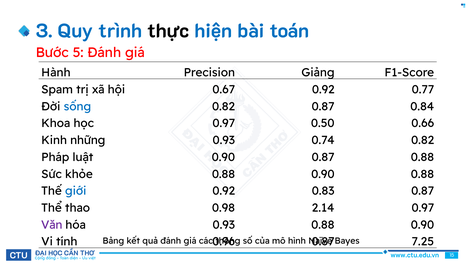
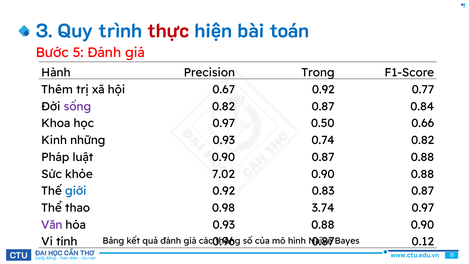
thực colour: black -> red
Giảng: Giảng -> Trong
Spam: Spam -> Thêm
sống colour: blue -> purple
khỏe 0.88: 0.88 -> 7.02
2.14: 2.14 -> 3.74
7.25: 7.25 -> 0.12
